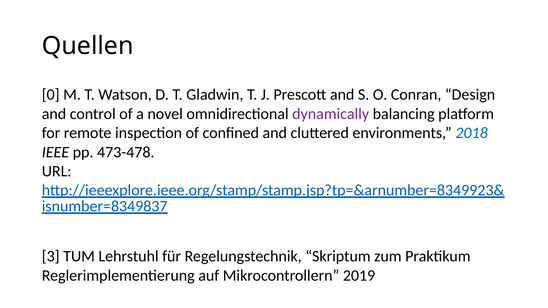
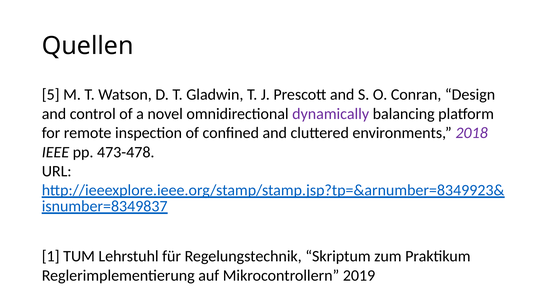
0: 0 -> 5
2018 colour: blue -> purple
3: 3 -> 1
